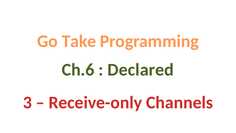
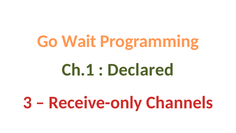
Take: Take -> Wait
Ch.6: Ch.6 -> Ch.1
